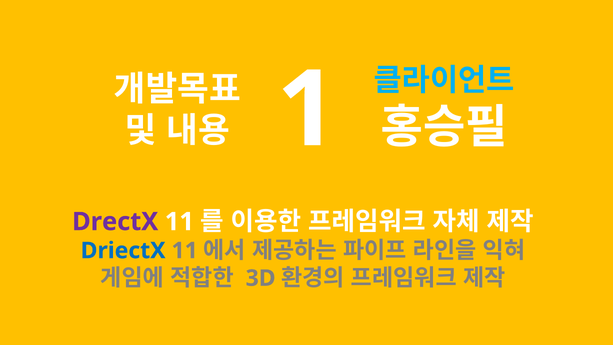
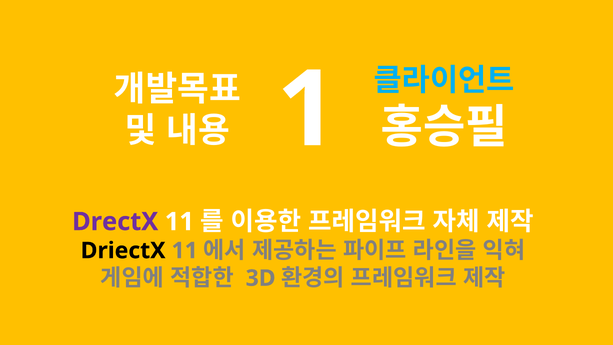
DriectX colour: blue -> black
